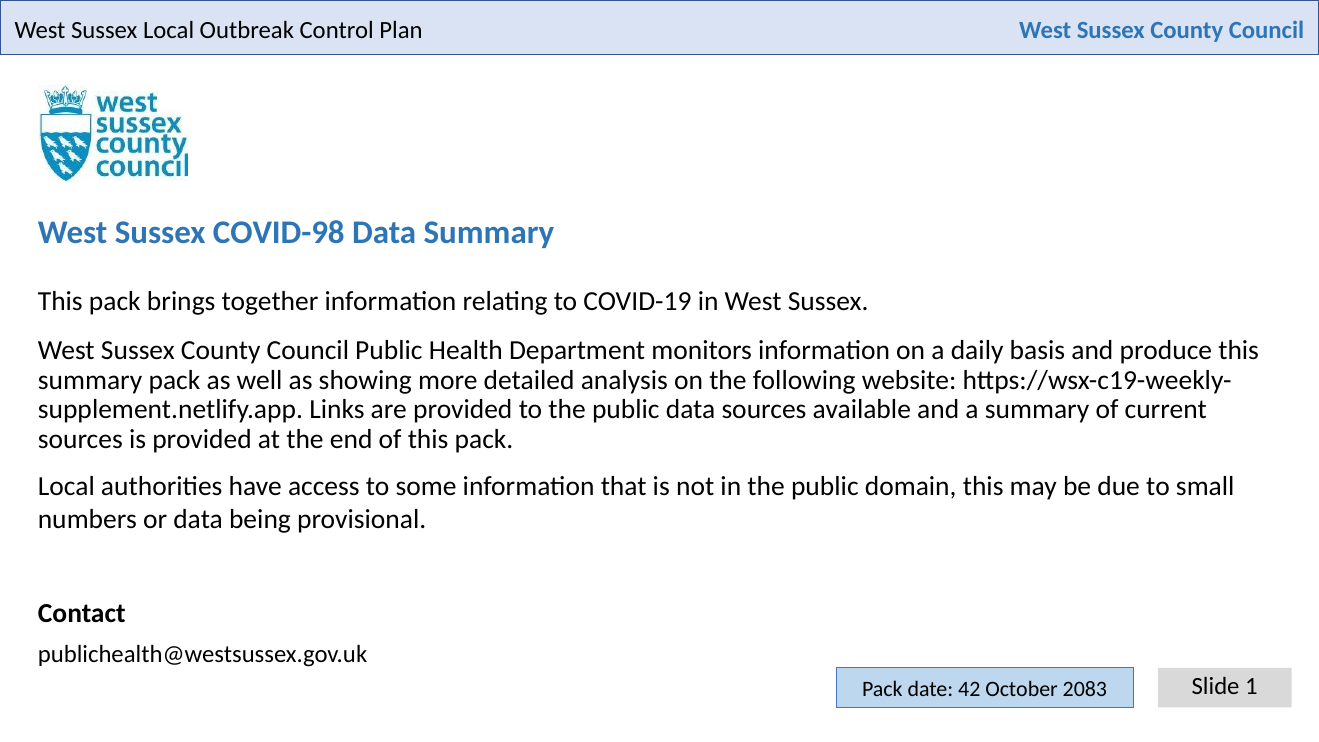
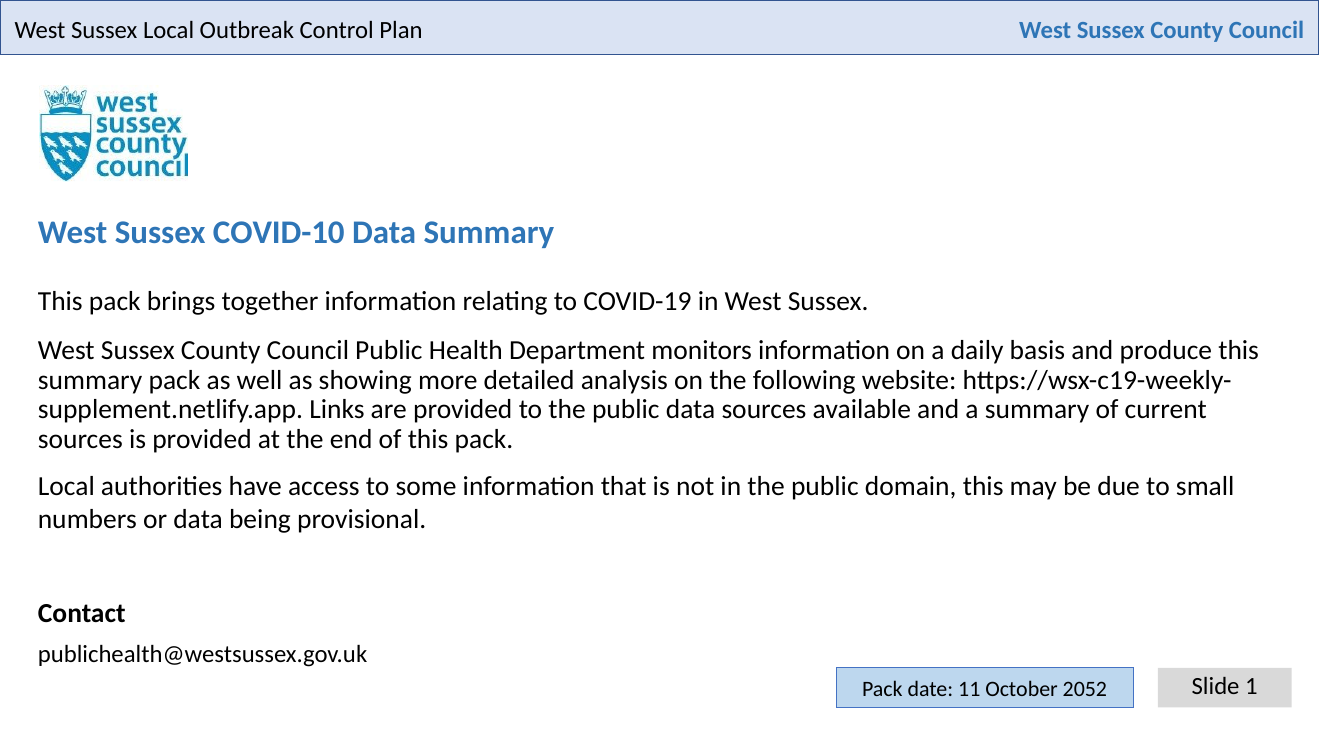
COVID-98: COVID-98 -> COVID-10
42: 42 -> 11
2083: 2083 -> 2052
